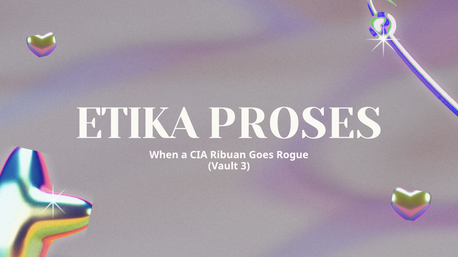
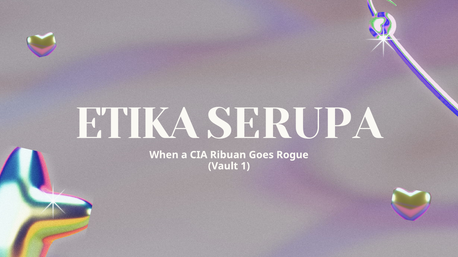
PROSES: PROSES -> SERUPA
3: 3 -> 1
